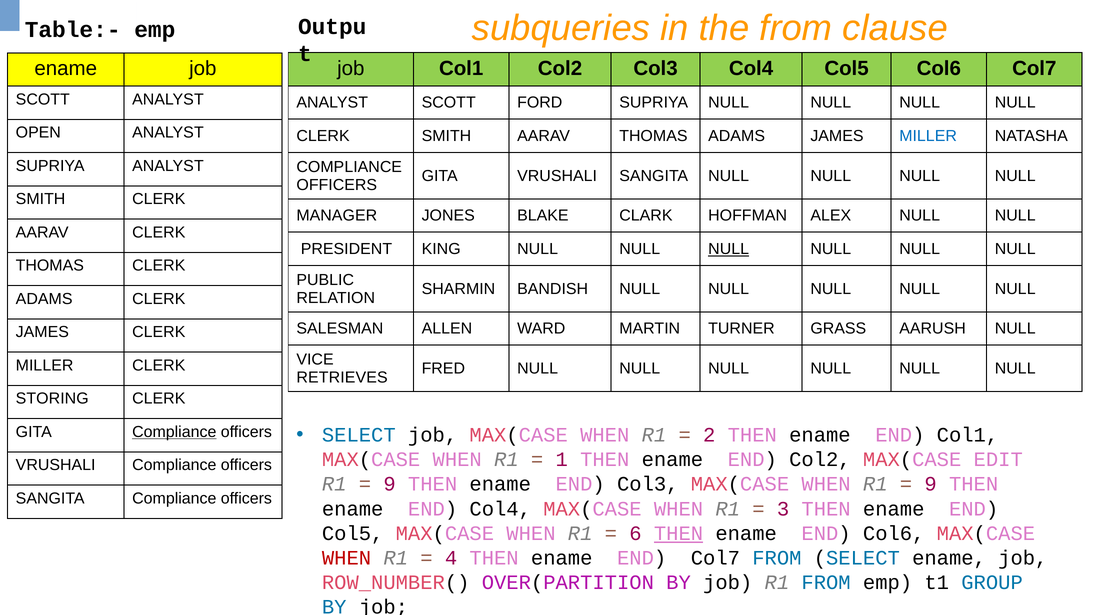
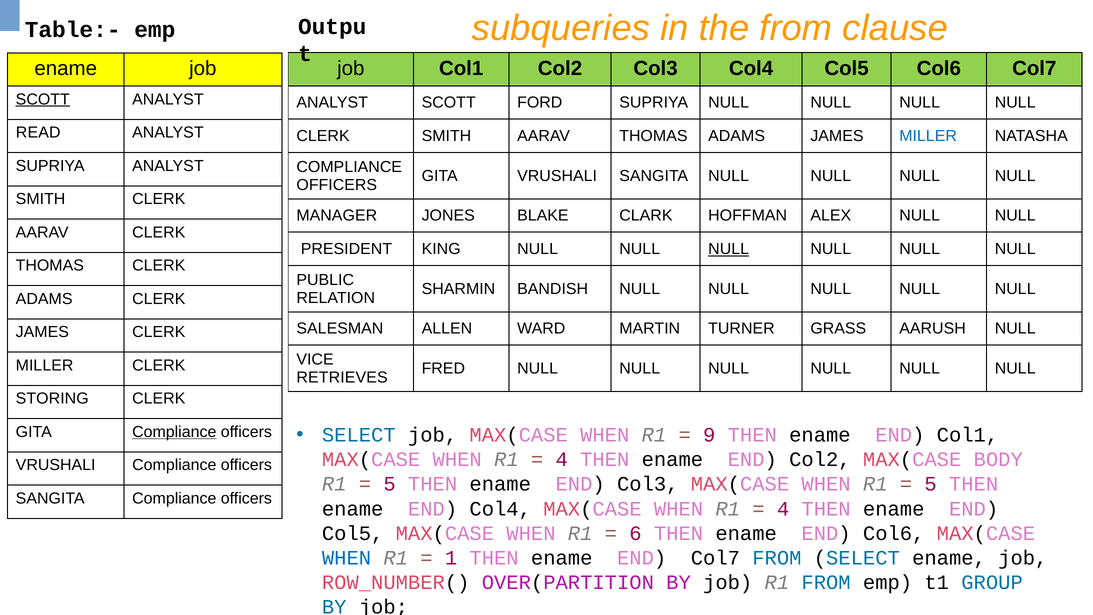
SCOTT at (43, 99) underline: none -> present
OPEN: OPEN -> READ
2: 2 -> 9
1 at (562, 459): 1 -> 4
EDIT: EDIT -> BODY
9 at (390, 484): 9 -> 5
9 at (931, 484): 9 -> 5
3 at (783, 509): 3 -> 4
THEN at (679, 533) underline: present -> none
WHEN at (347, 558) colour: red -> blue
4: 4 -> 1
